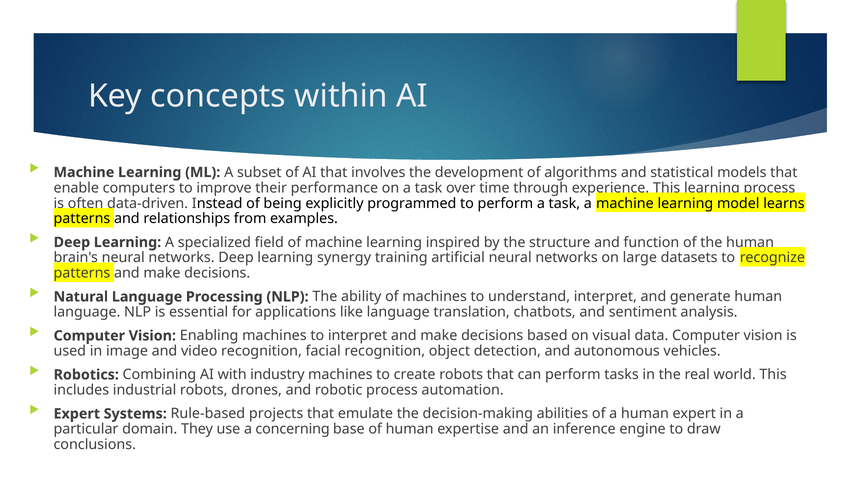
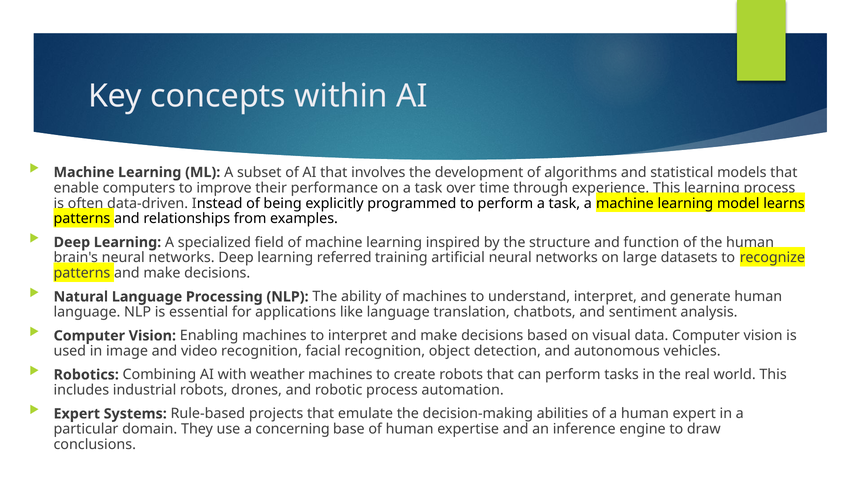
synergy: synergy -> referred
industry: industry -> weather
